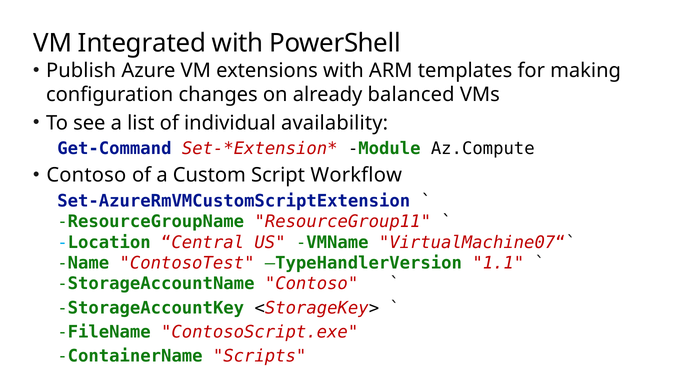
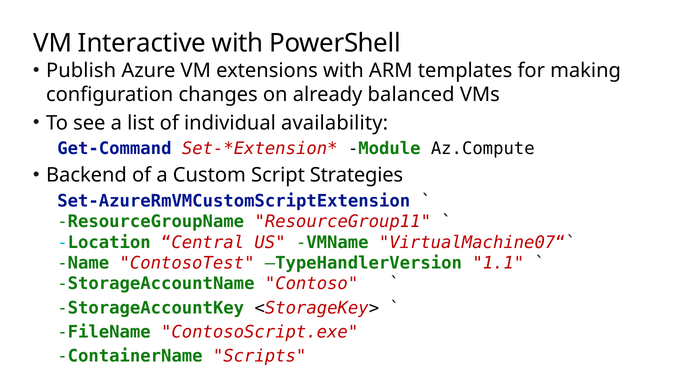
Integrated: Integrated -> Interactive
Contoso at (86, 175): Contoso -> Backend
Workflow: Workflow -> Strategies
